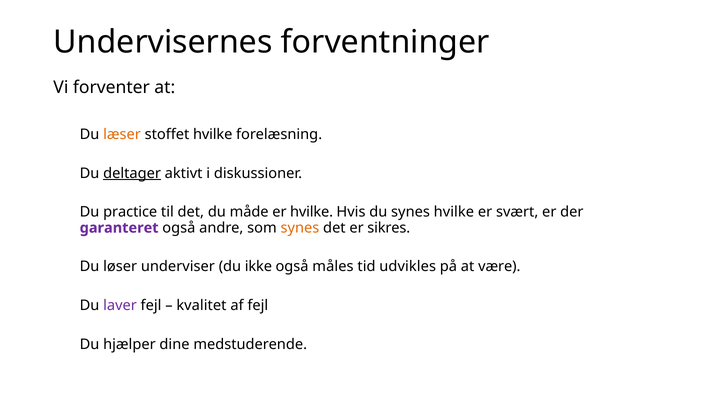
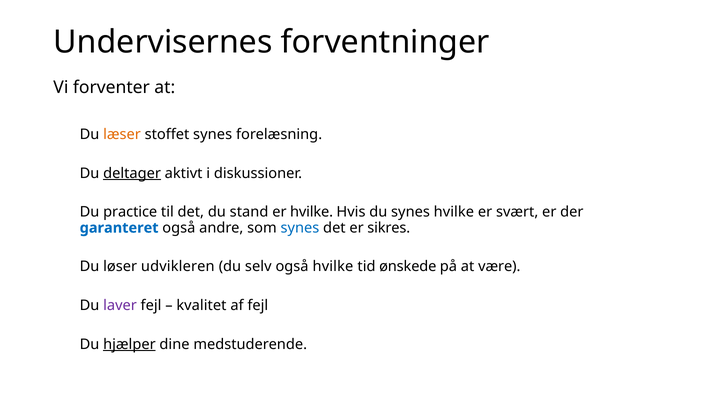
stoffet hvilke: hvilke -> synes
måde: måde -> stand
garanteret colour: purple -> blue
synes at (300, 228) colour: orange -> blue
underviser: underviser -> udvikleren
ikke: ikke -> selv
også måles: måles -> hvilke
udvikles: udvikles -> ønskede
hjælper underline: none -> present
